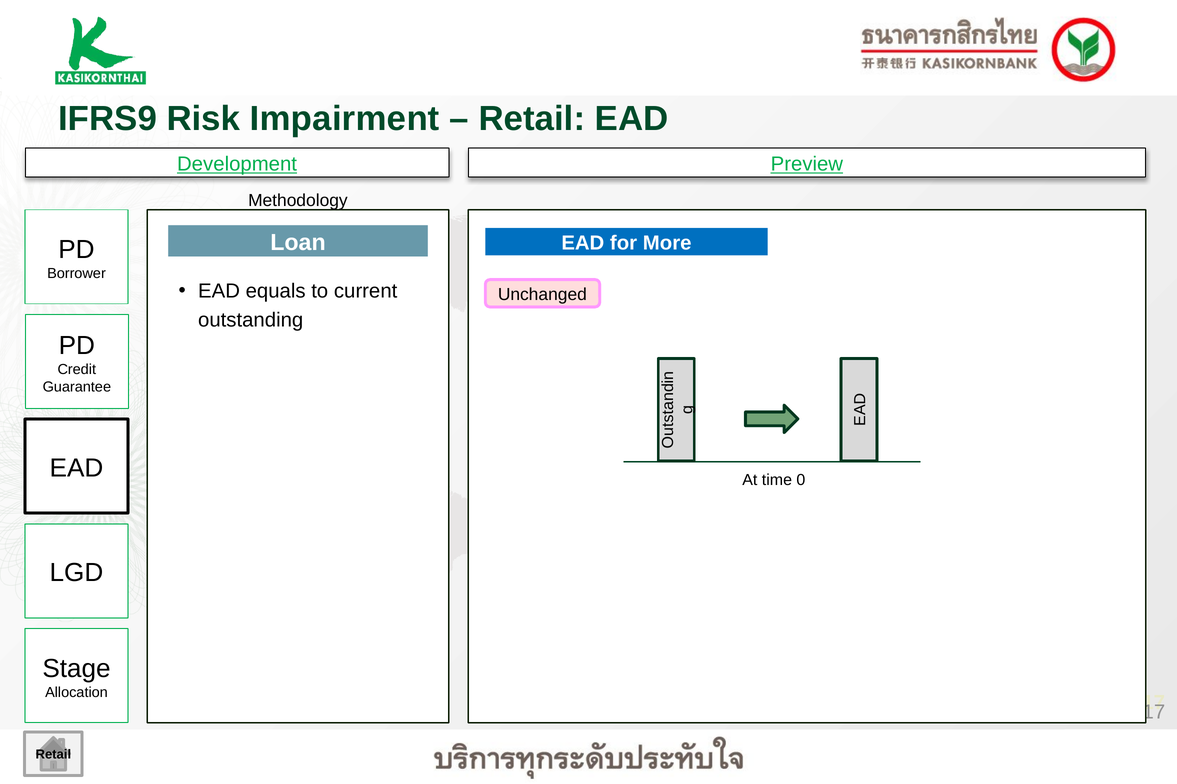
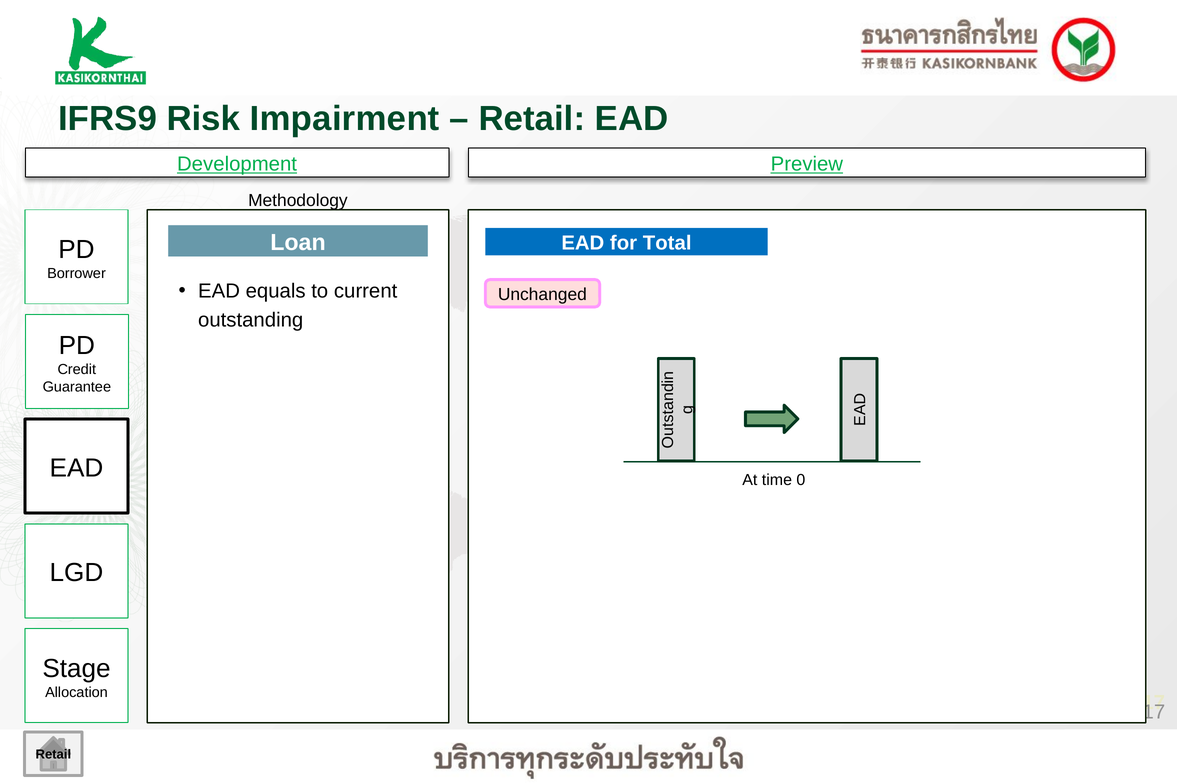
More: More -> Total
